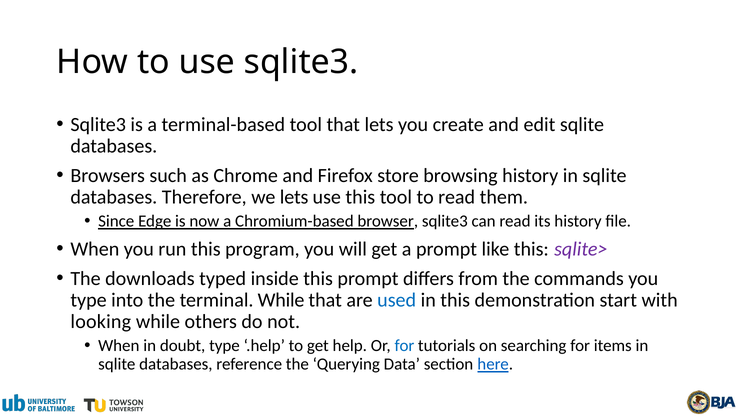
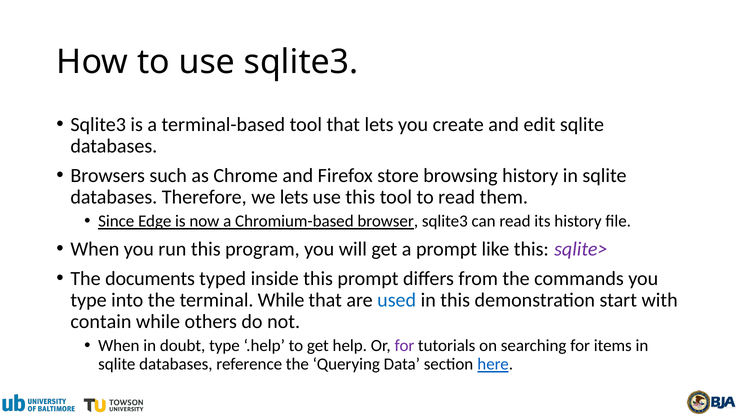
downloads: downloads -> documents
looking: looking -> contain
for at (404, 346) colour: blue -> purple
